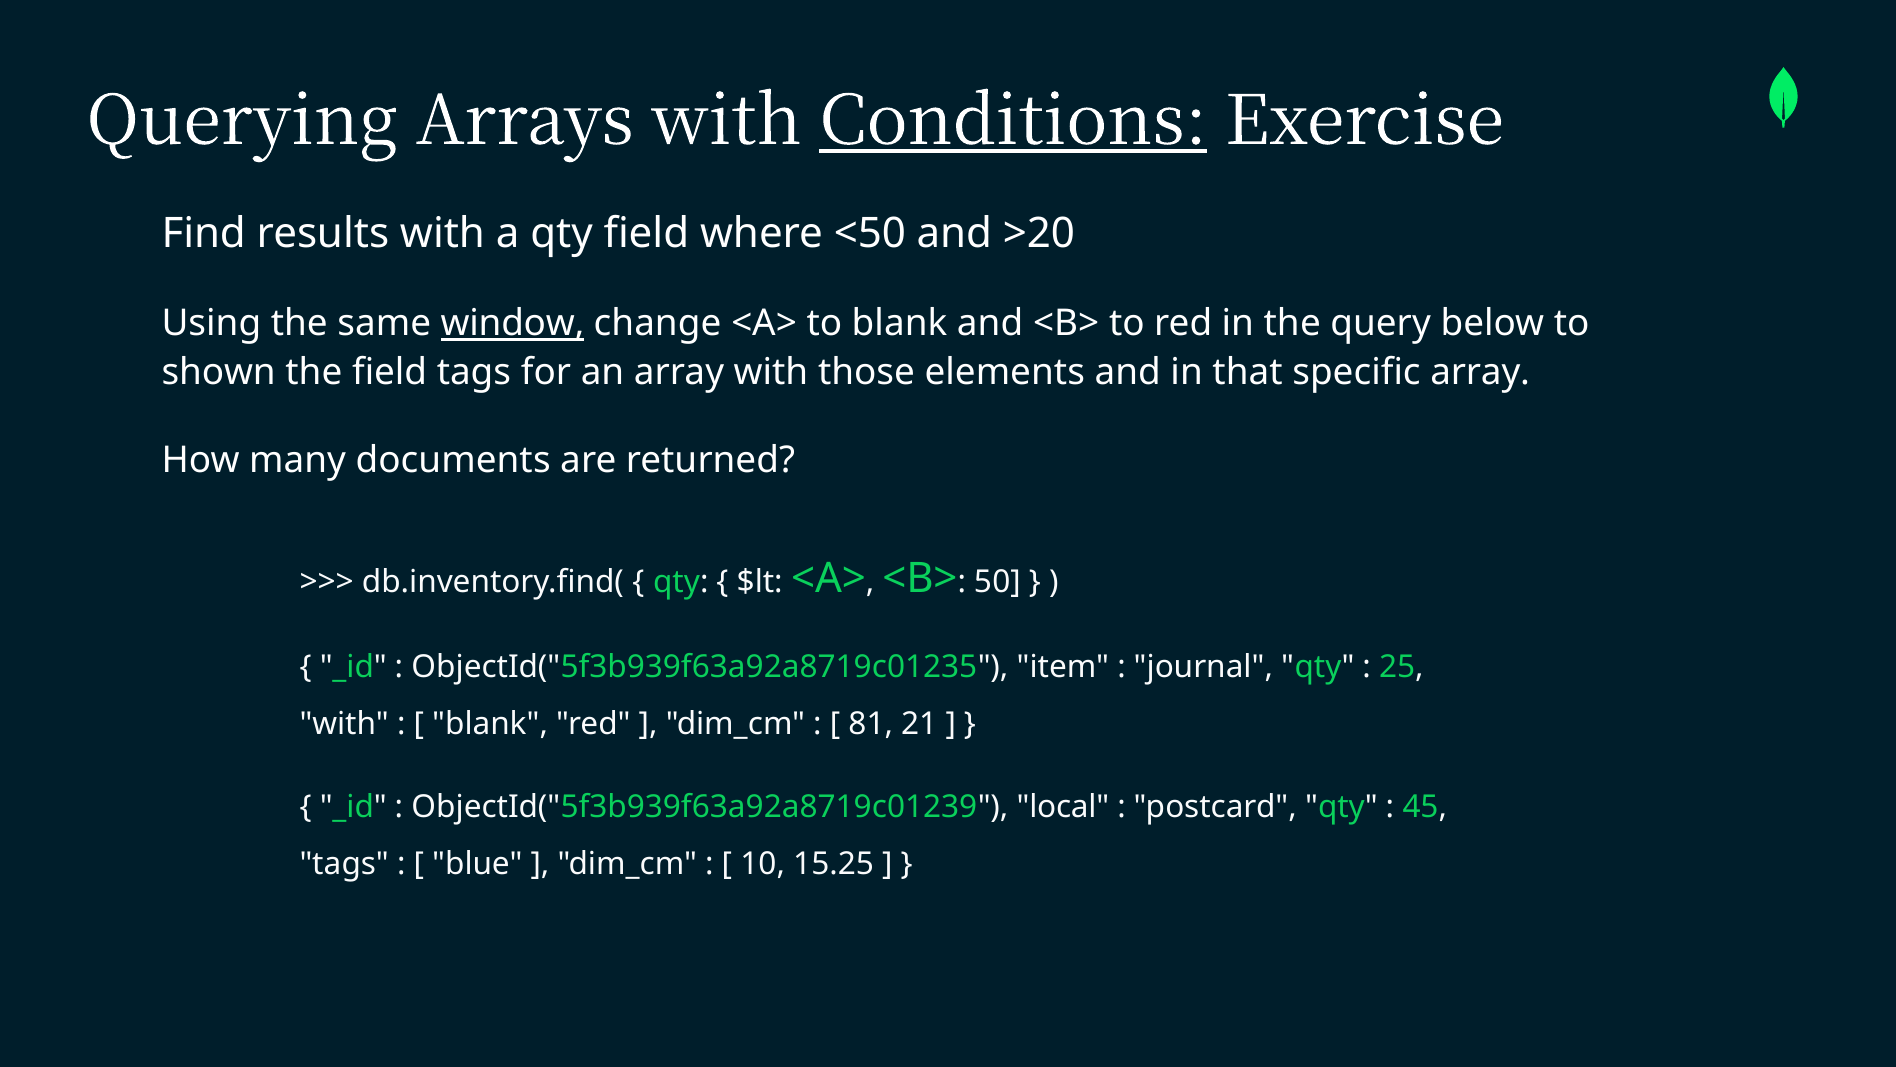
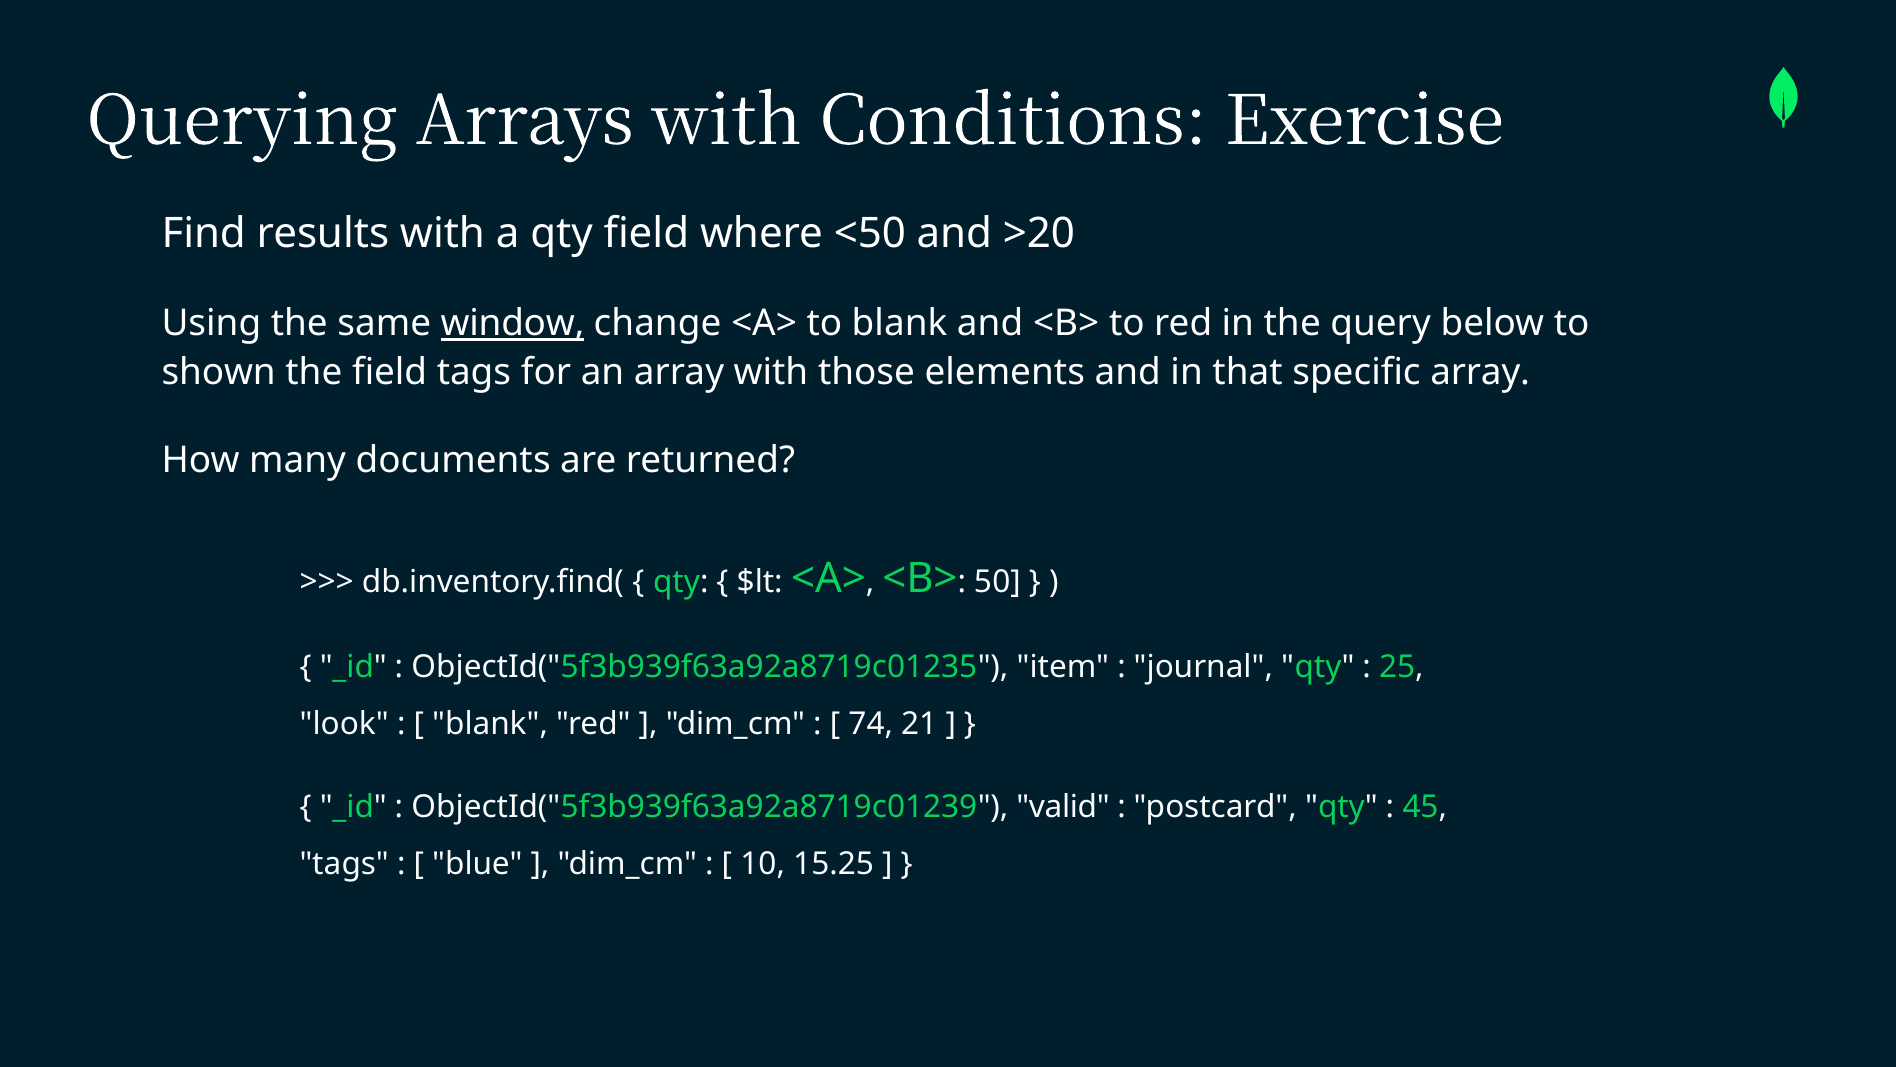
Conditions underline: present -> none
with at (344, 724): with -> look
81: 81 -> 74
local: local -> valid
